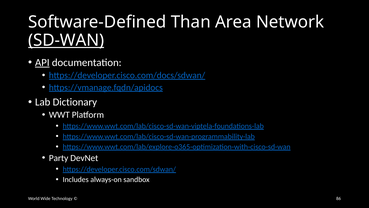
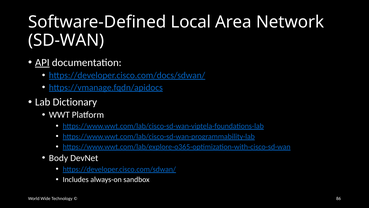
Than: Than -> Local
SD-WAN underline: present -> none
Party: Party -> Body
